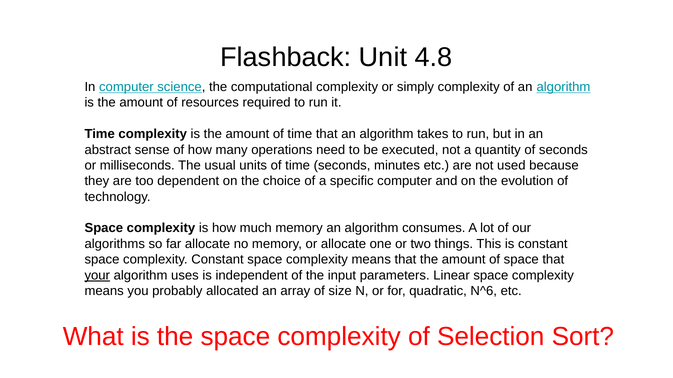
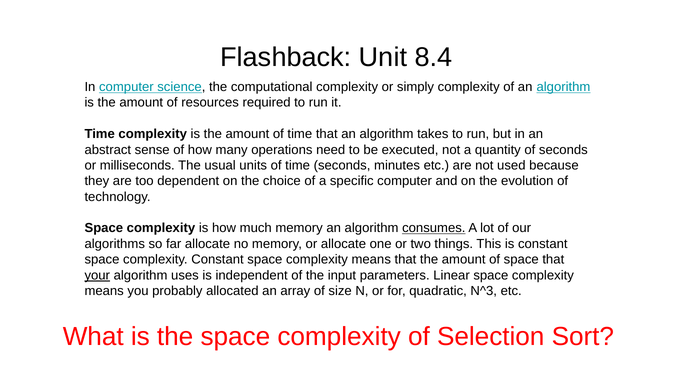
4.8: 4.8 -> 8.4
consumes underline: none -> present
N^6: N^6 -> N^3
